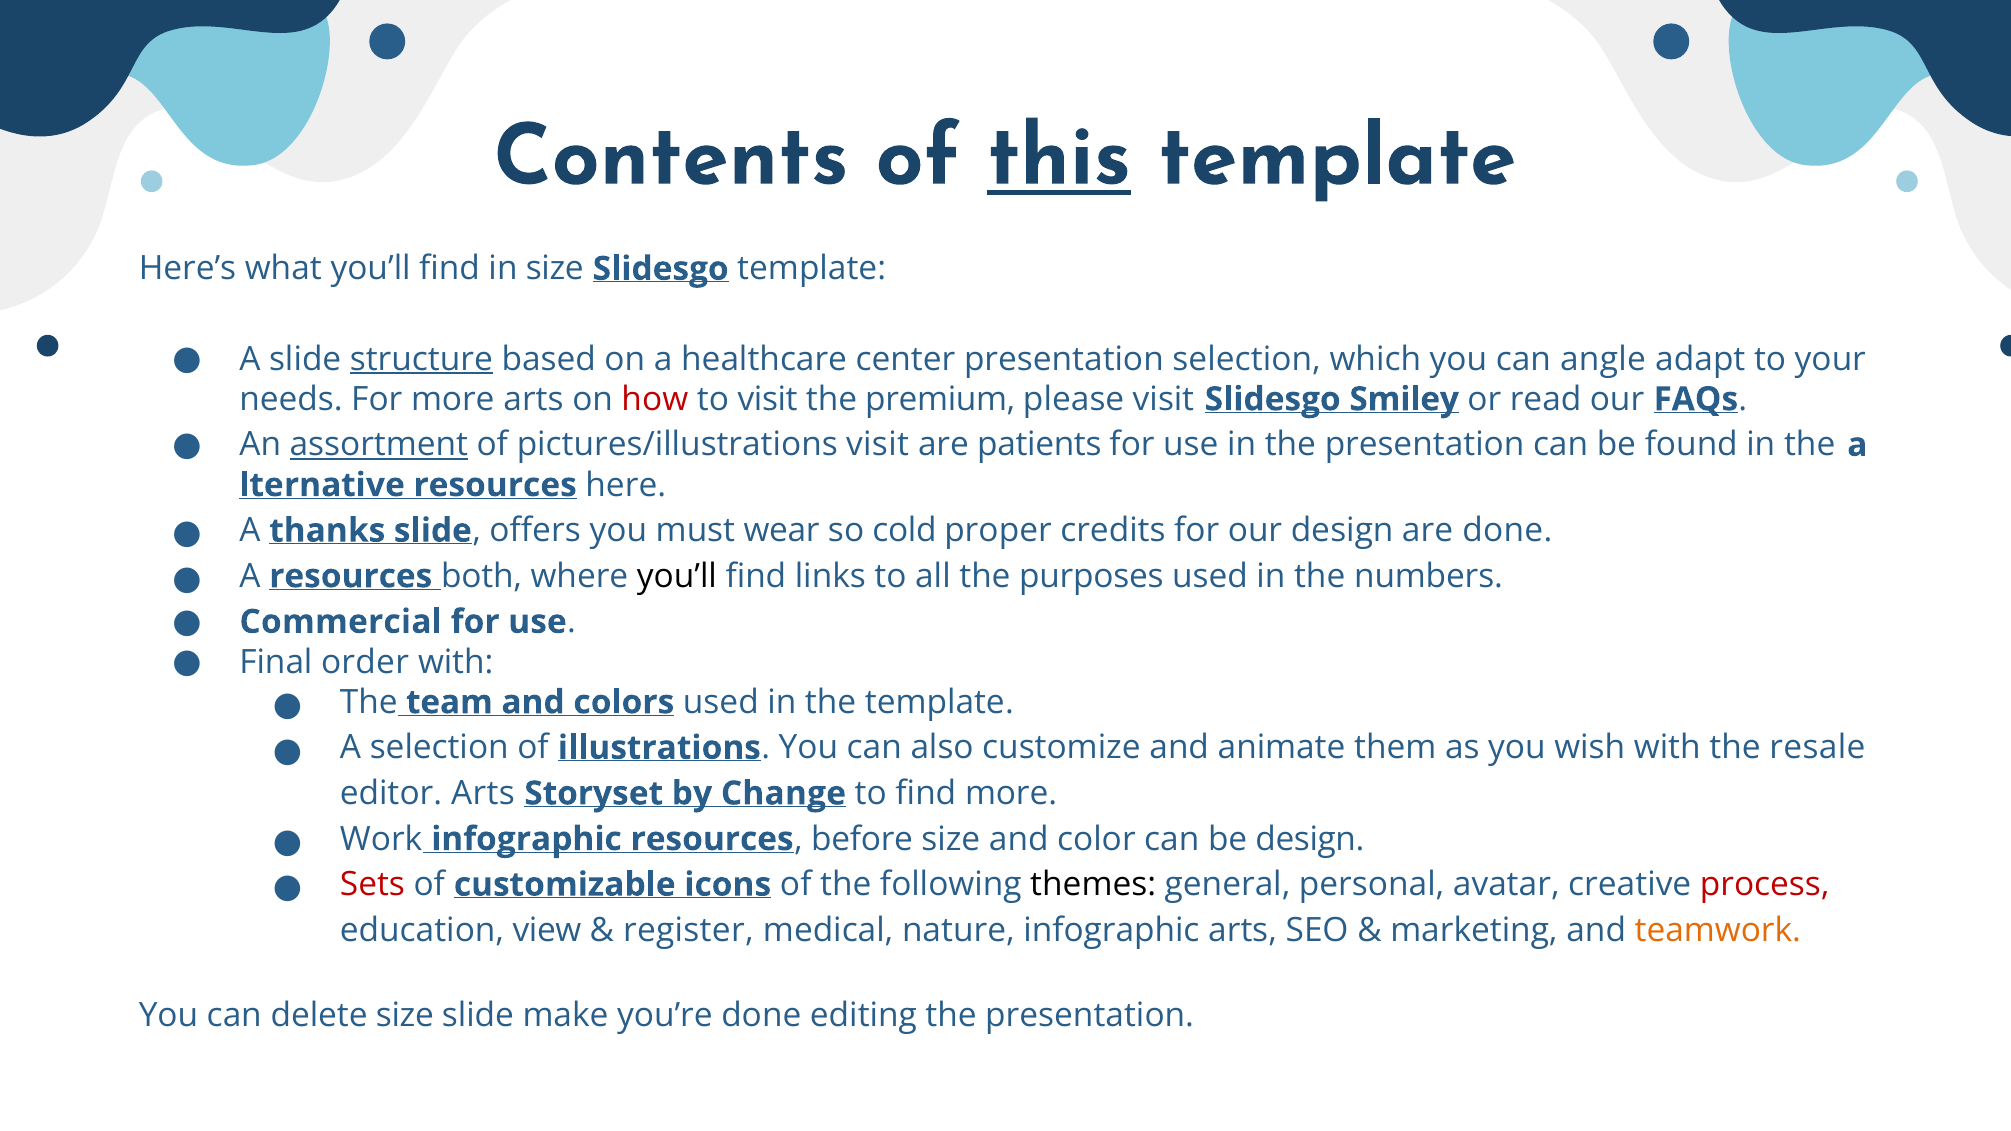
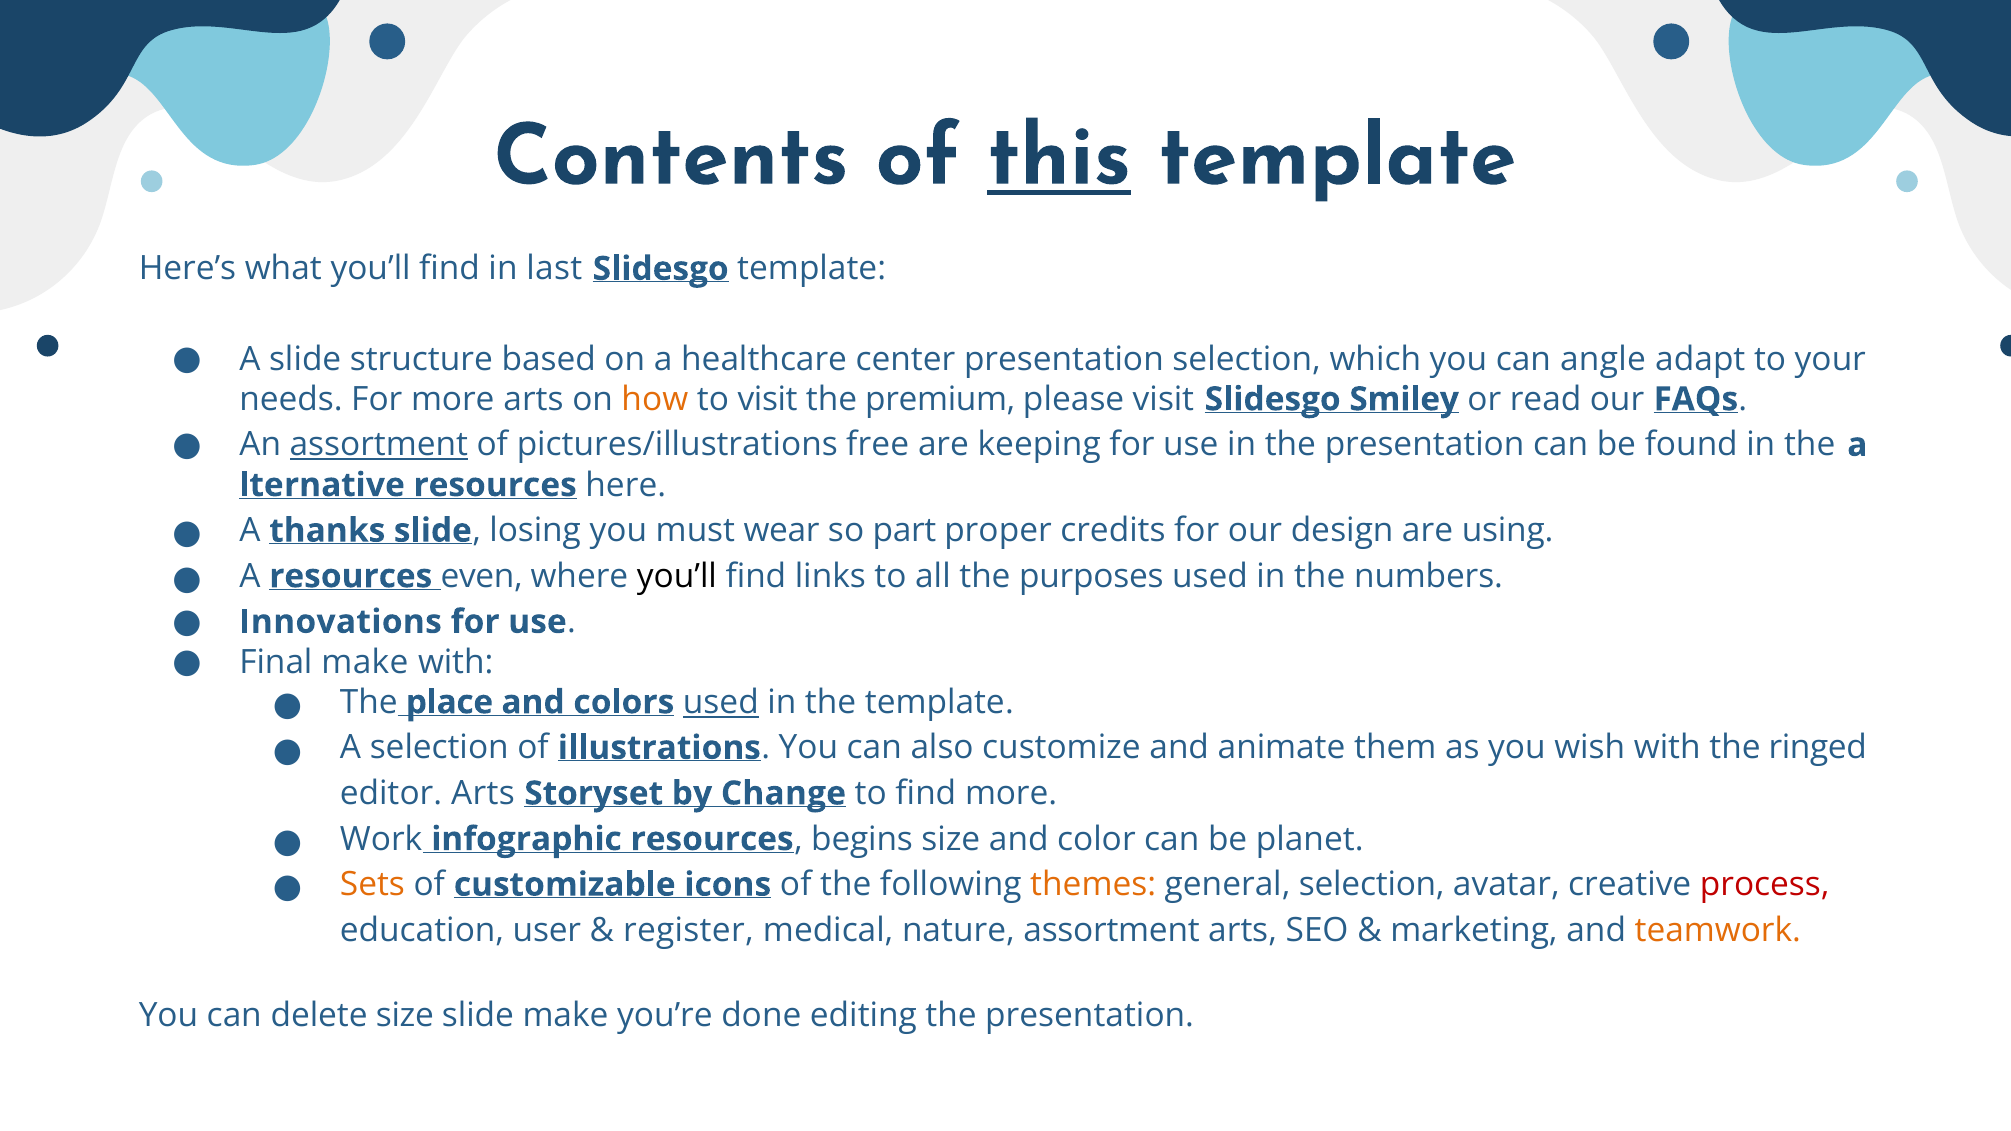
in size: size -> last
structure underline: present -> none
how colour: red -> orange
pictures/illustrations visit: visit -> free
patients: patients -> keeping
offers: offers -> losing
cold: cold -> part
are done: done -> using
both: both -> even
Commercial: Commercial -> Innovations
Final order: order -> make
team: team -> place
used at (721, 702) underline: none -> present
resale: resale -> ringed
before: before -> begins
be design: design -> planet
Sets colour: red -> orange
themes colour: black -> orange
general personal: personal -> selection
view: view -> user
nature infographic: infographic -> assortment
